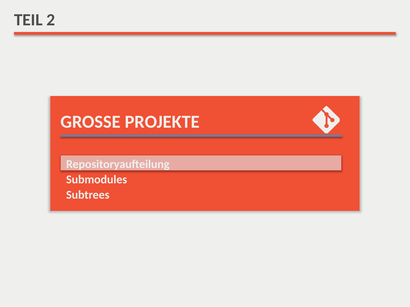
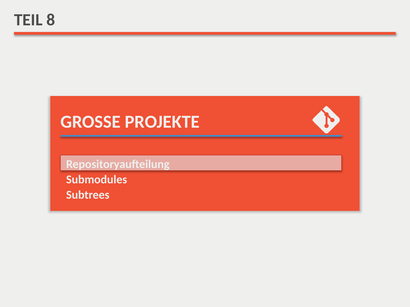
2: 2 -> 8
